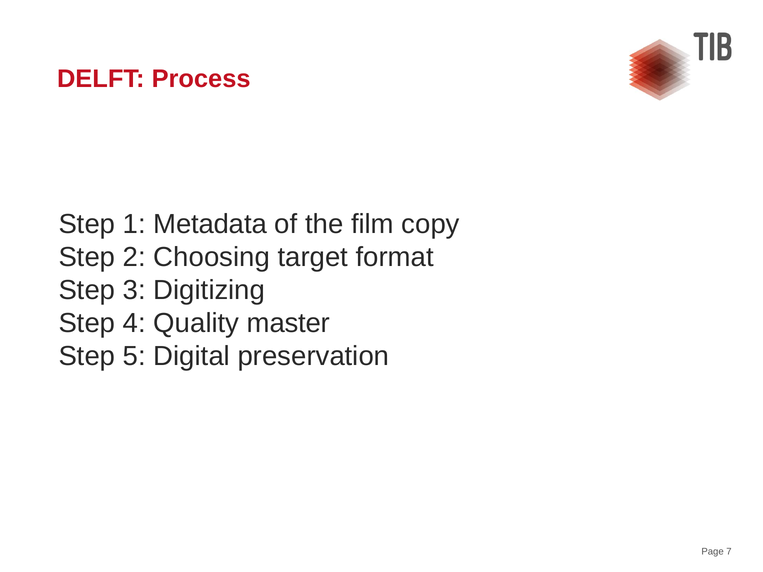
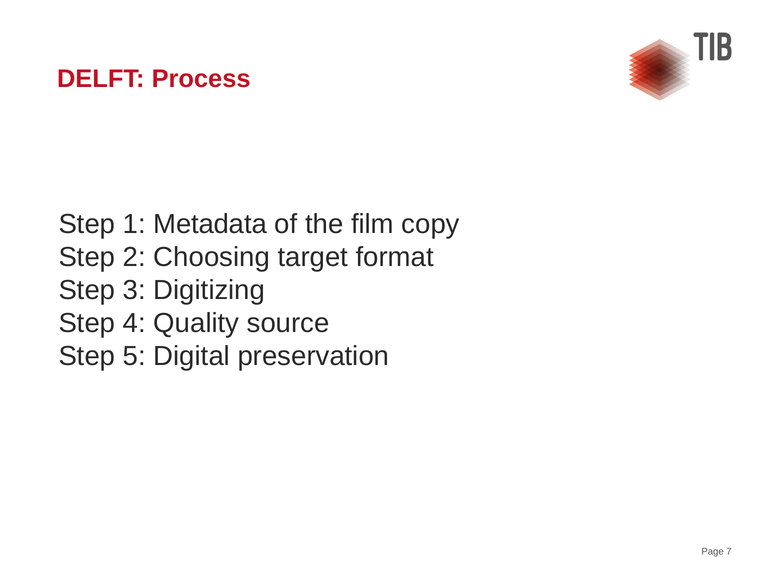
master: master -> source
